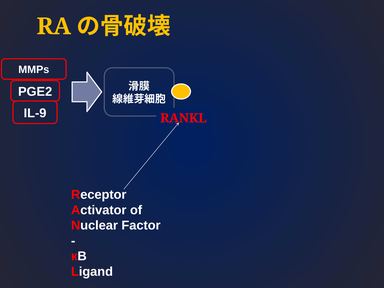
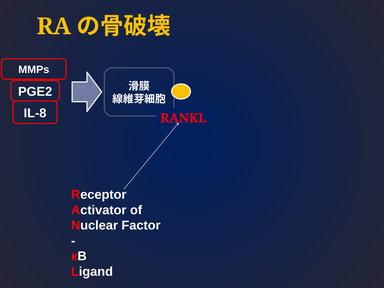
IL-9: IL-9 -> IL-8
